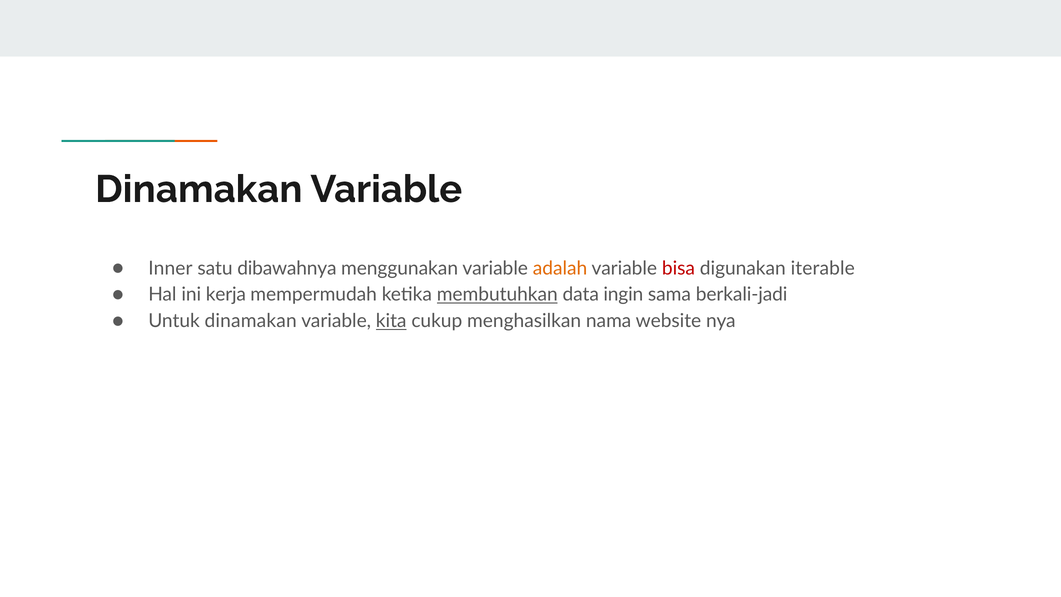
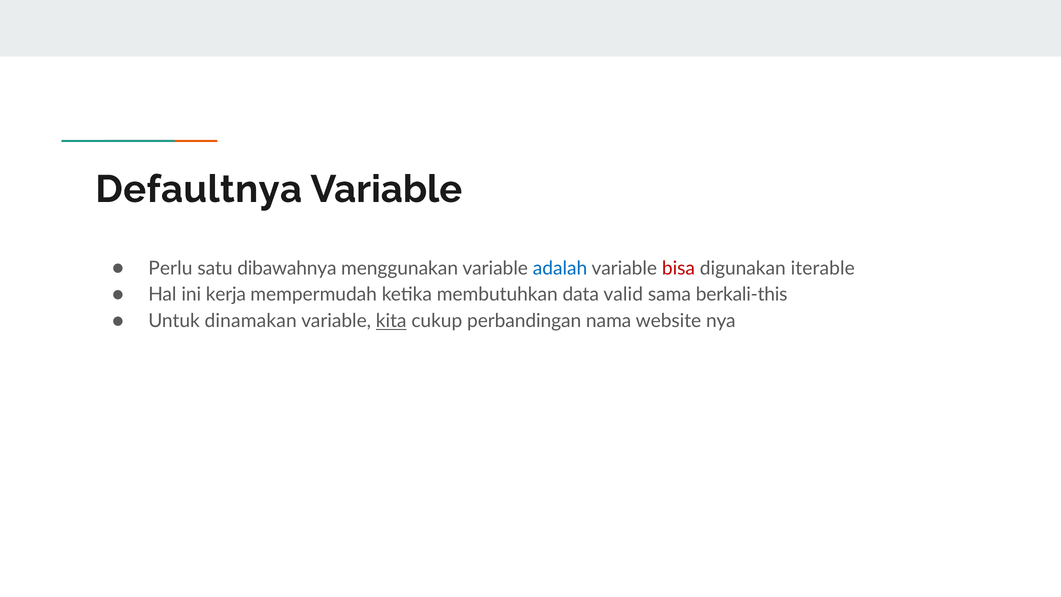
Dinamakan at (199, 189): Dinamakan -> Defaultnya
Inner: Inner -> Perlu
adalah colour: orange -> blue
membutuhkan underline: present -> none
ingin: ingin -> valid
berkali-jadi: berkali-jadi -> berkali-this
menghasilkan: menghasilkan -> perbandingan
